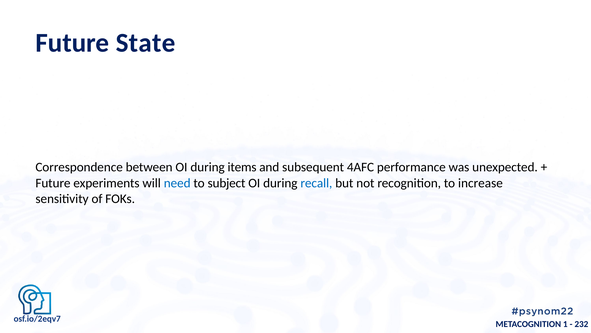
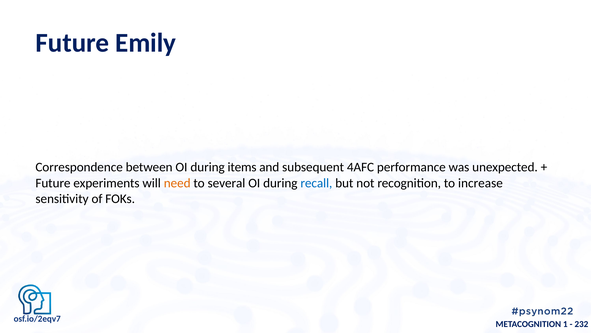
State: State -> Emily
need colour: blue -> orange
subject: subject -> several
